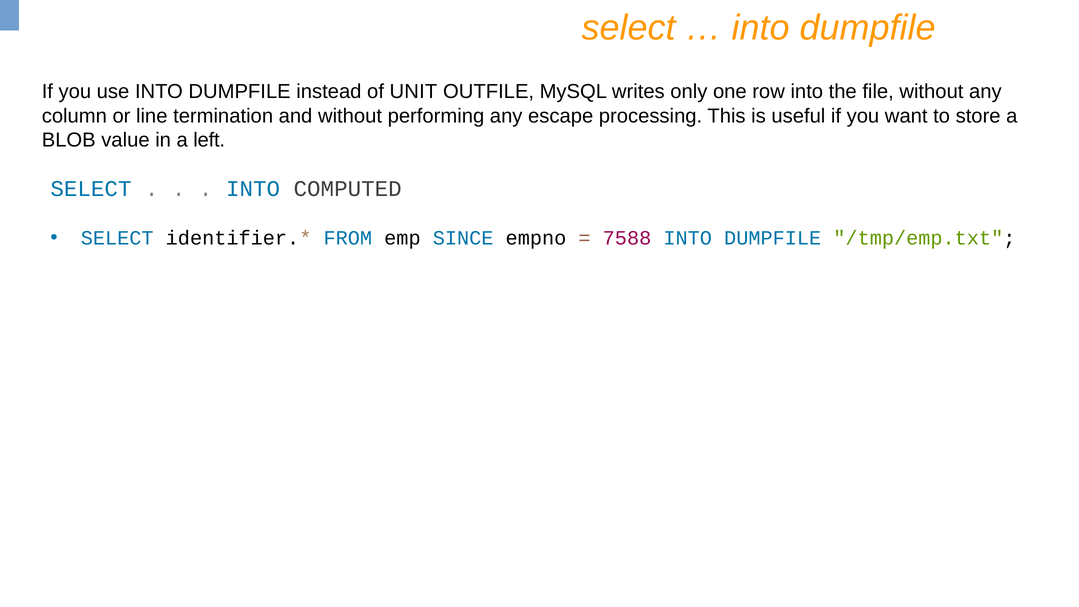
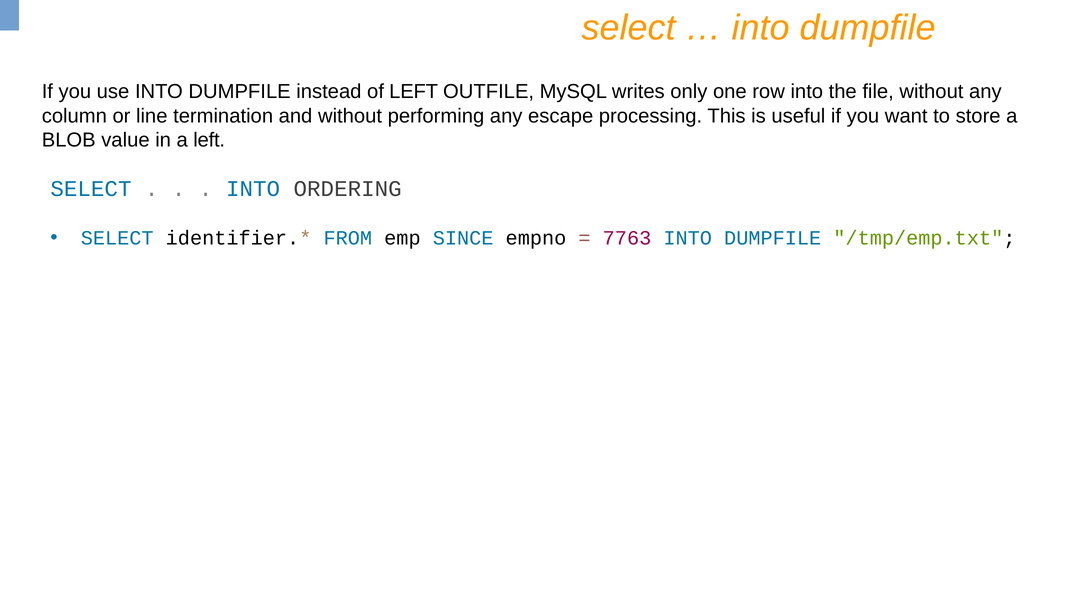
of UNIT: UNIT -> LEFT
COMPUTED: COMPUTED -> ORDERING
7588: 7588 -> 7763
